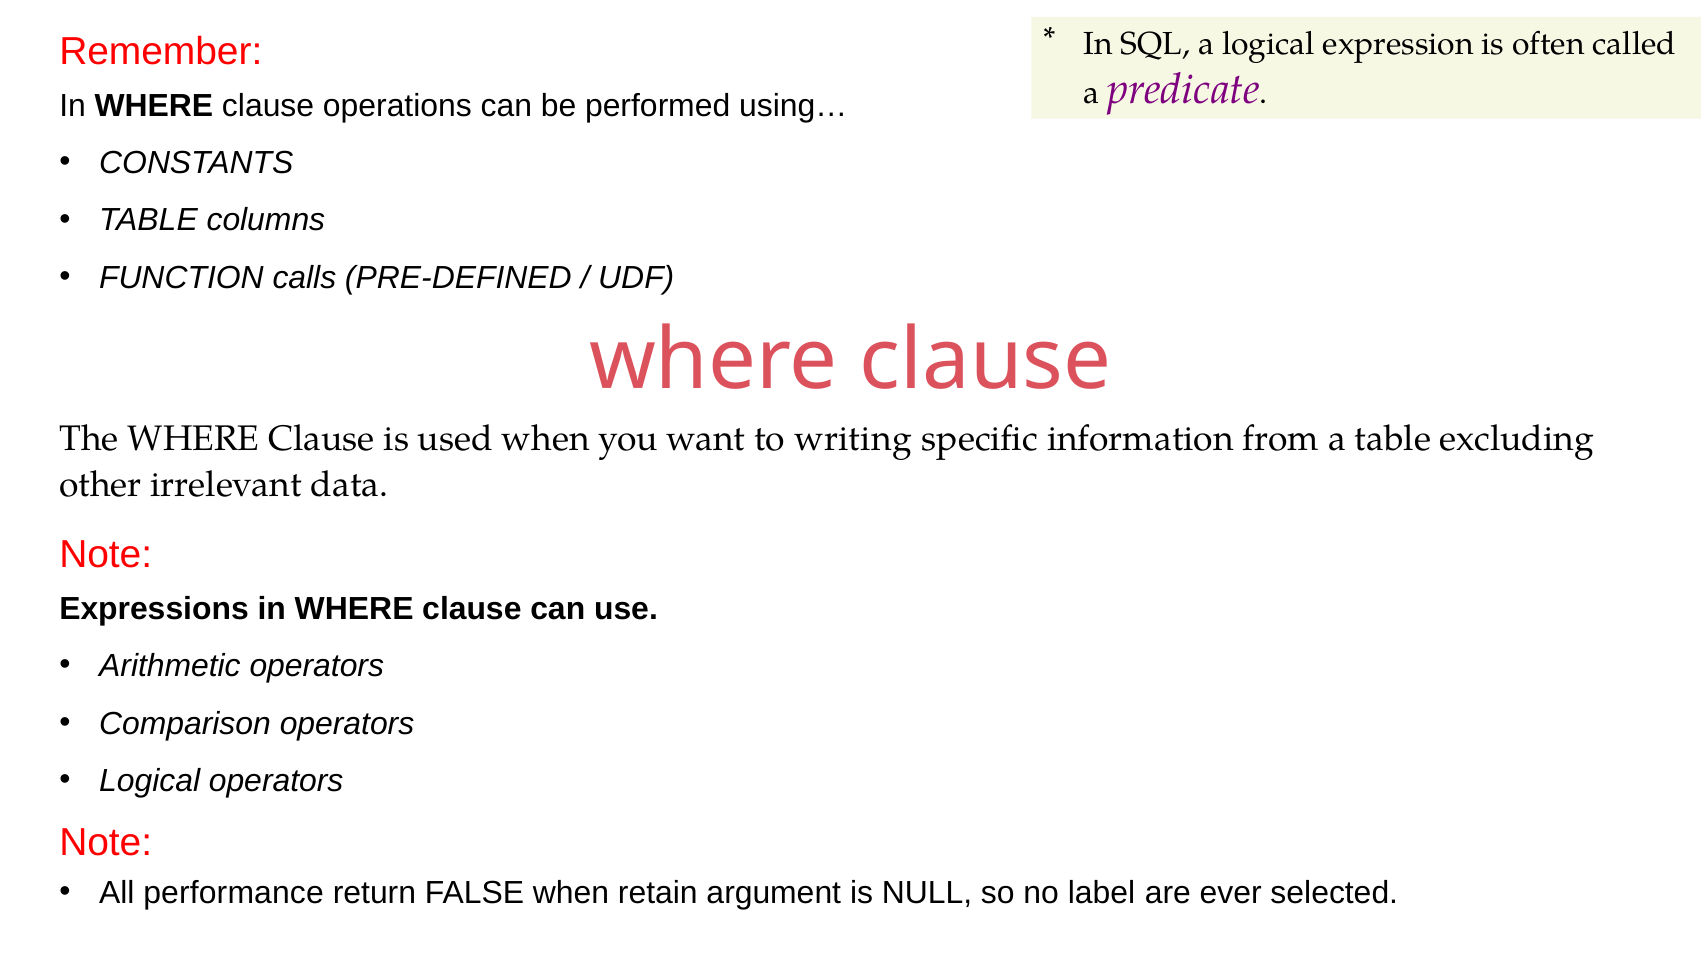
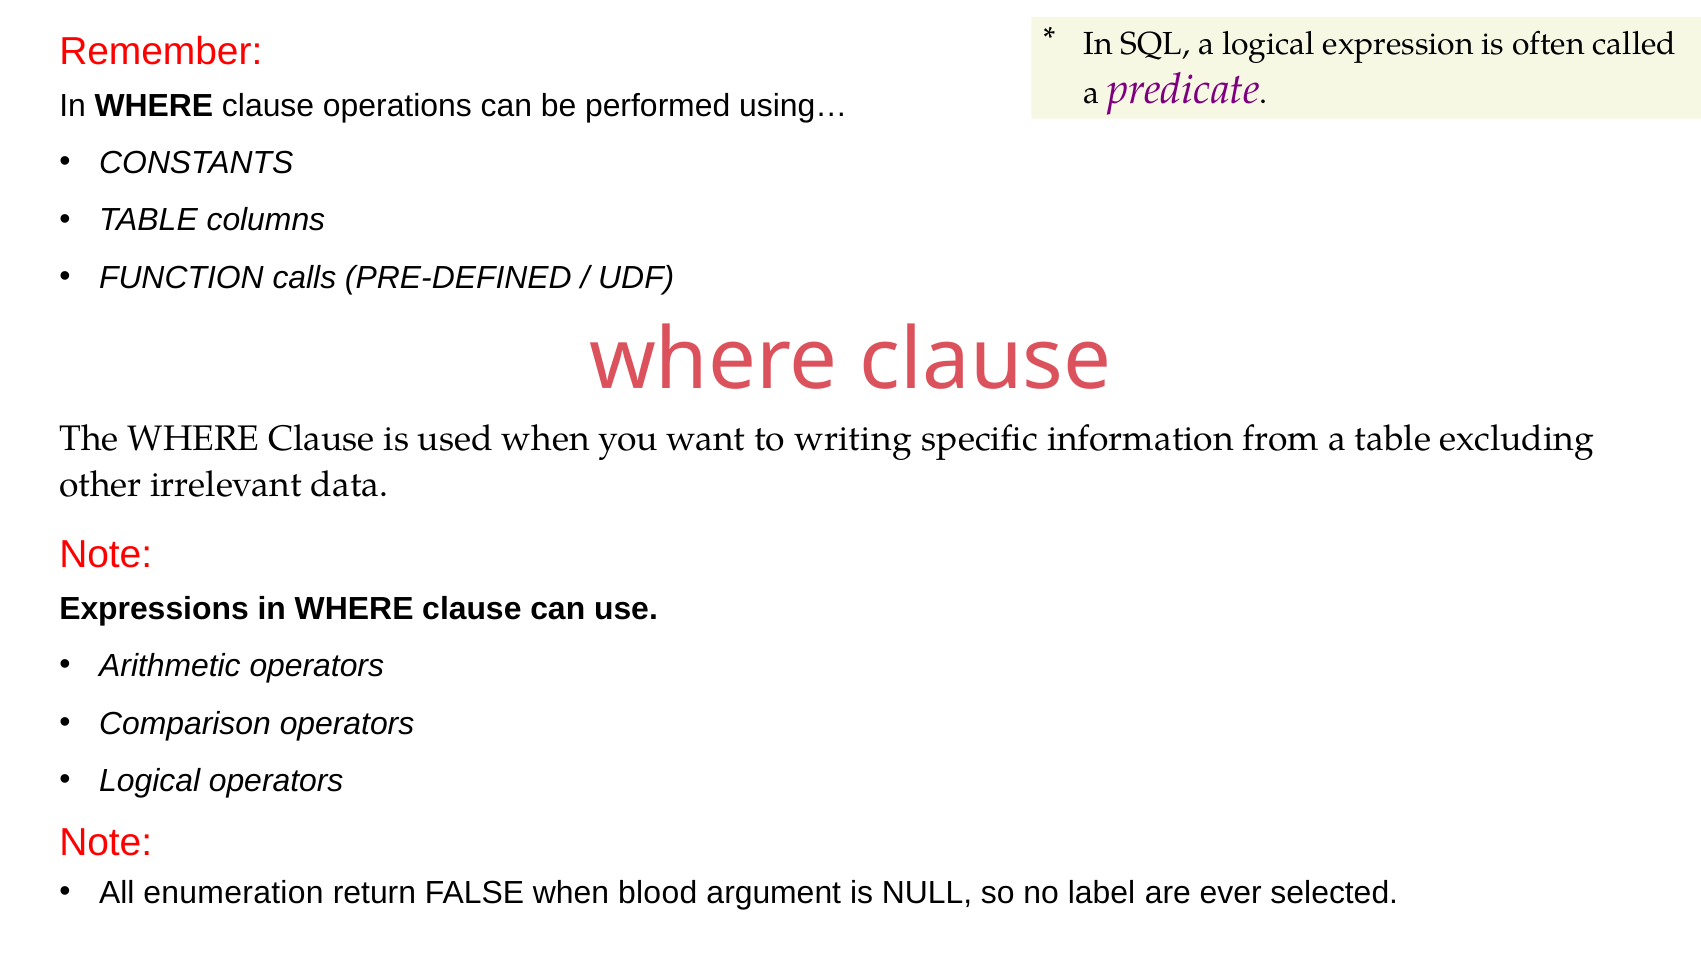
performance: performance -> enumeration
retain: retain -> blood
